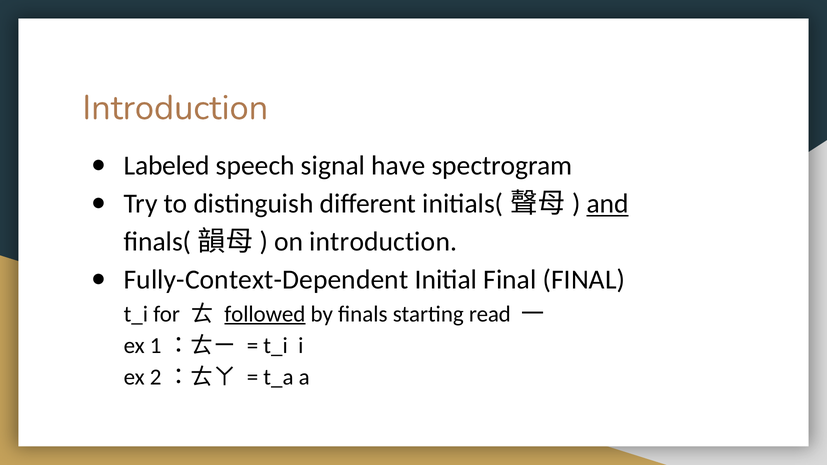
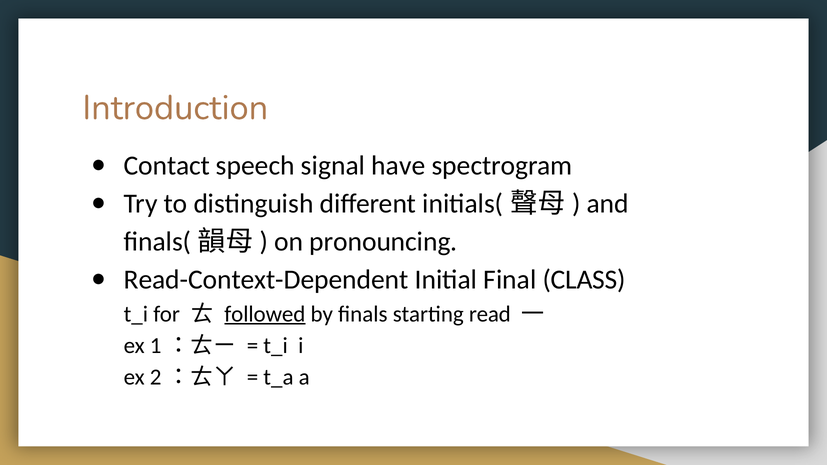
Labeled: Labeled -> Contact
and underline: present -> none
on introduction: introduction -> pronouncing
Fully-Context-Dependent: Fully-Context-Dependent -> Read-Context-Dependent
Final FINAL: FINAL -> CLASS
